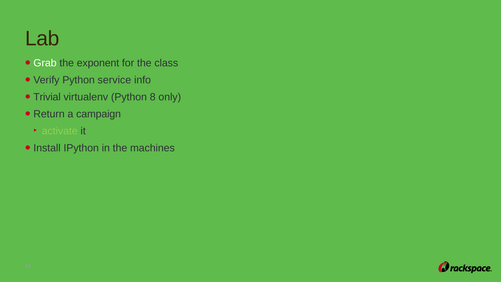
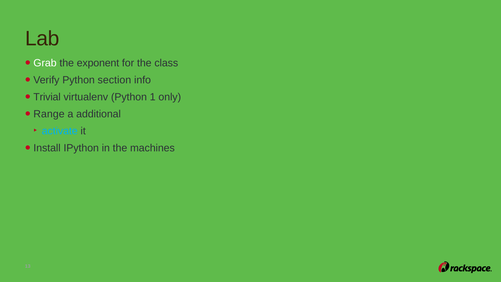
service: service -> section
8: 8 -> 1
Return: Return -> Range
campaign: campaign -> additional
activate colour: light green -> light blue
